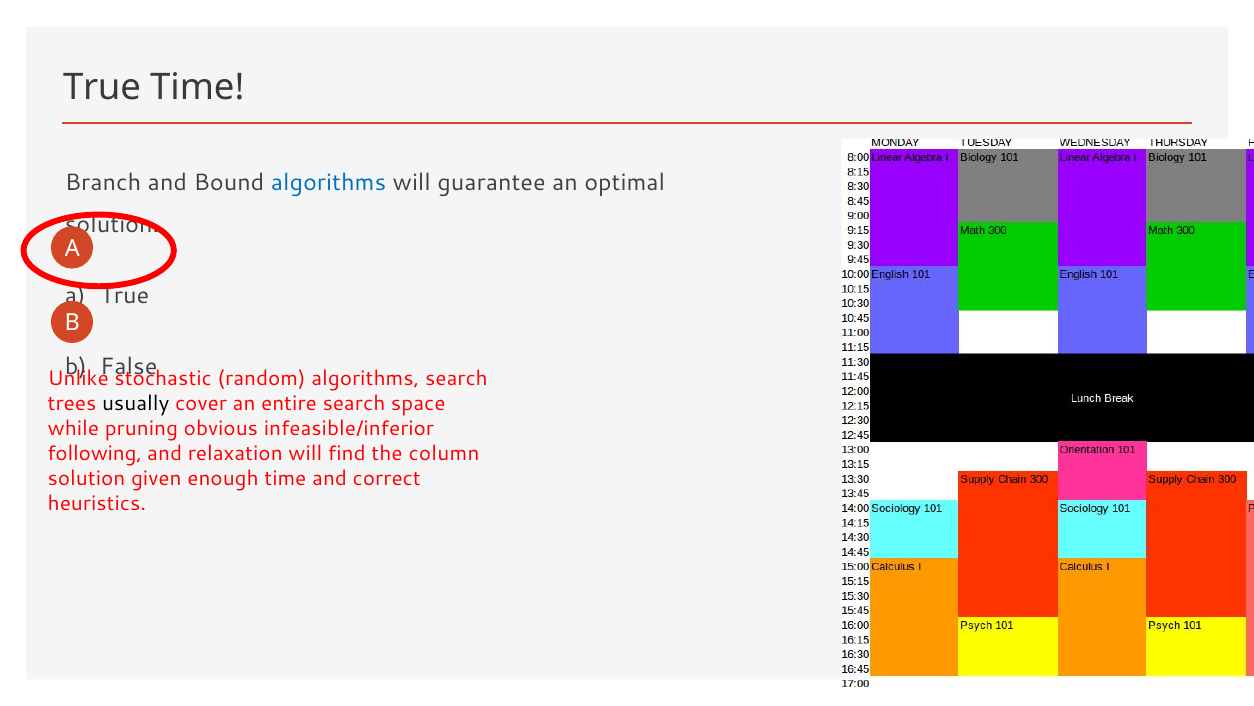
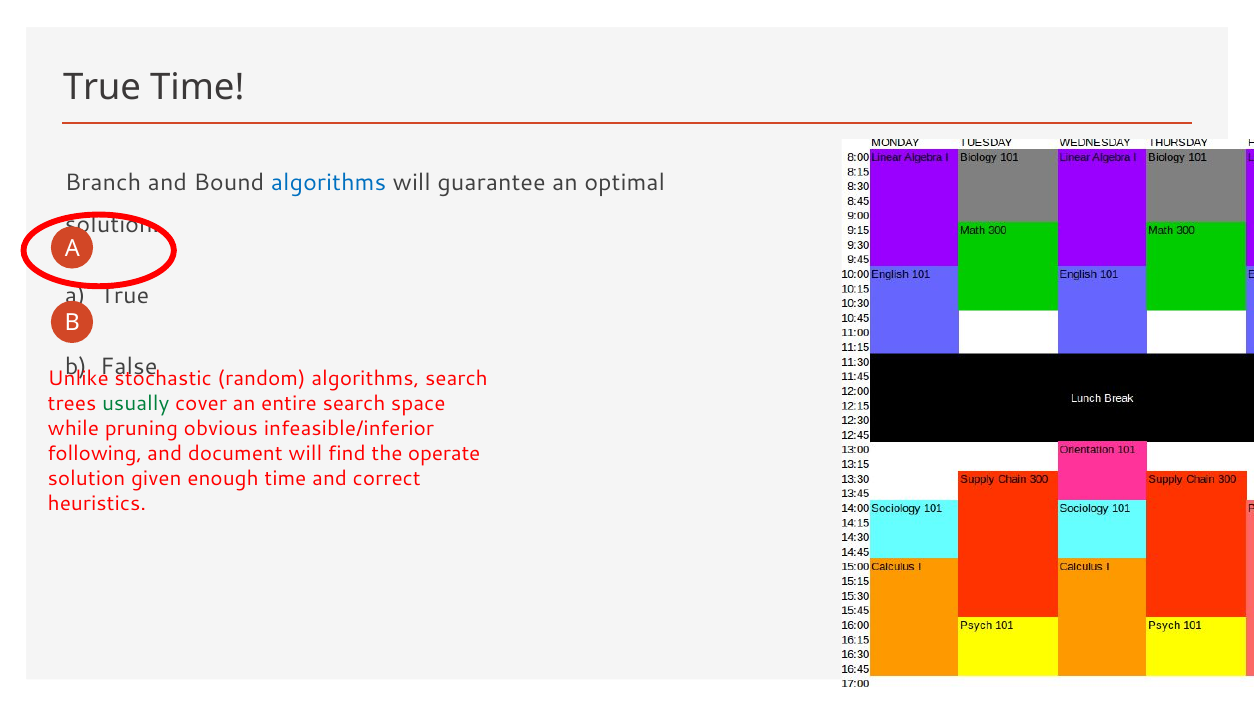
usually colour: black -> green
relaxation: relaxation -> document
column: column -> operate
